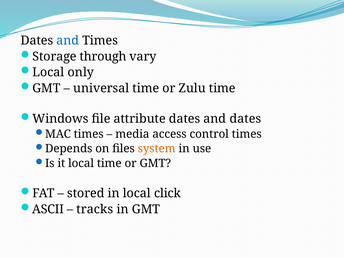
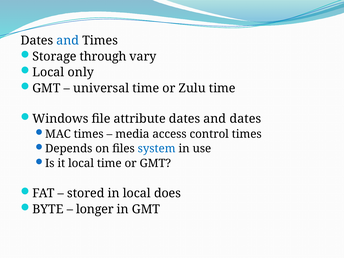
system colour: orange -> blue
click: click -> does
ASCII: ASCII -> BYTE
tracks: tracks -> longer
